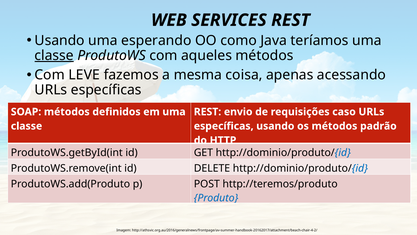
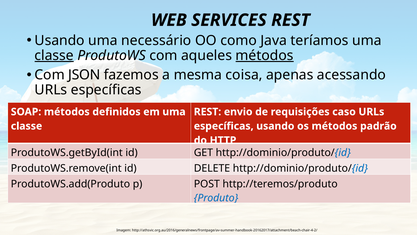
esperando: esperando -> necessário
métodos at (265, 55) underline: none -> present
LEVE: LEVE -> JSON
